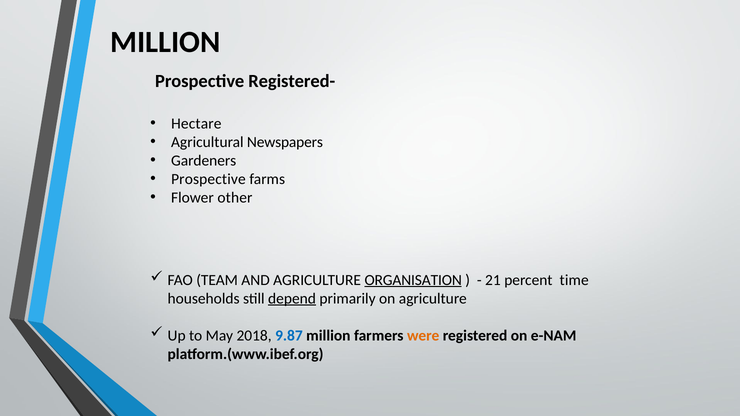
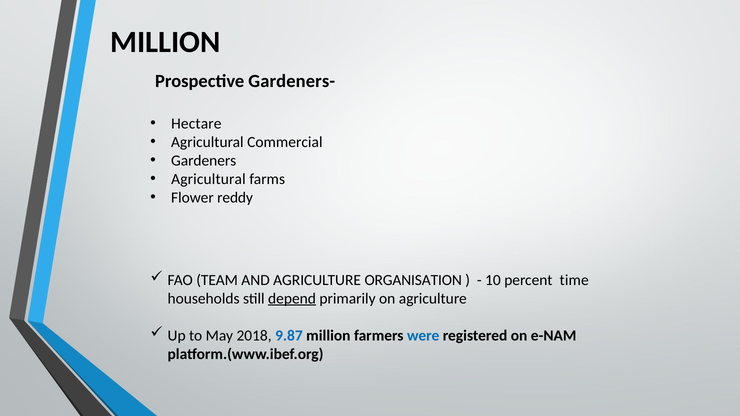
Registered-: Registered- -> Gardeners-
Newspapers: Newspapers -> Commercial
Prospective at (208, 179): Prospective -> Agricultural
other: other -> reddy
ORGANISATION underline: present -> none
21: 21 -> 10
were colour: orange -> blue
